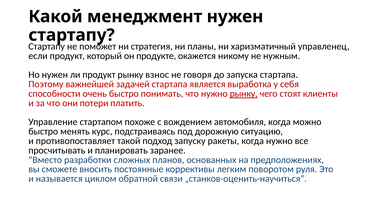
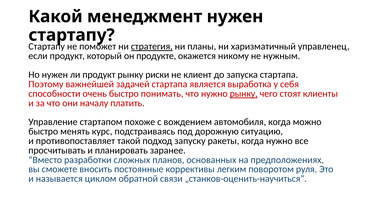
стратегия underline: none -> present
взнос: взнос -> риски
говоря: говоря -> клиент
потери: потери -> началу
